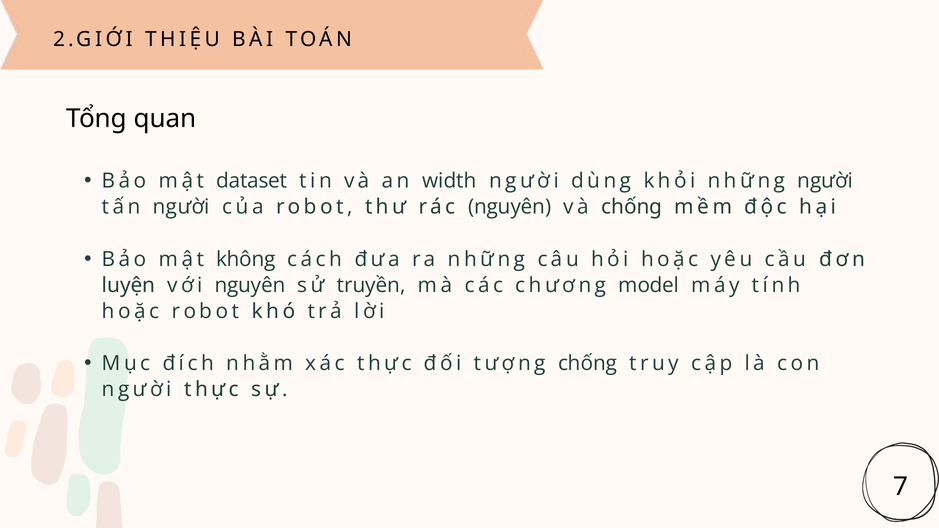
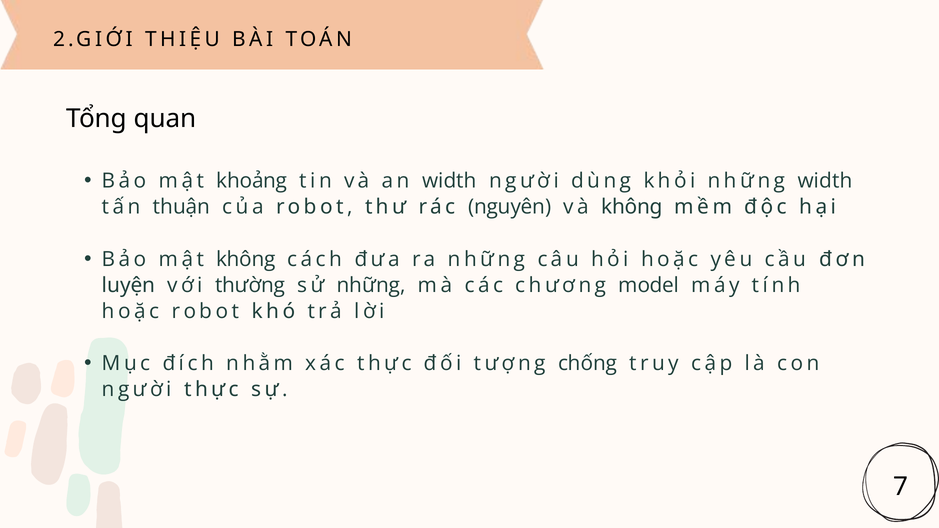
dataset: dataset -> khoảng
những người: người -> width
tấn người: người -> thuận
và chống: chống -> không
với nguyên: nguyên -> thường
sử truyền: truyền -> những
